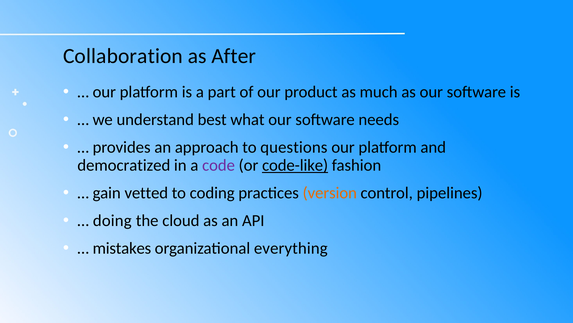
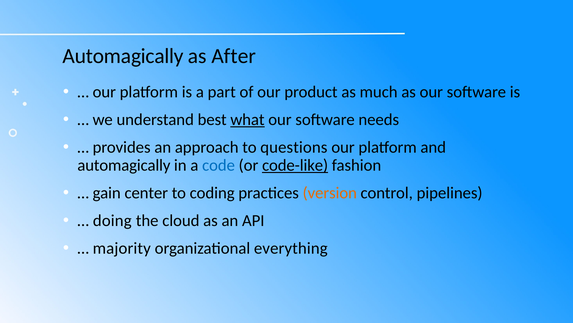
Collaboration at (123, 56): Collaboration -> Automagically
what underline: none -> present
democratized at (124, 165): democratized -> automagically
code colour: purple -> blue
vetted: vetted -> center
mistakes: mistakes -> majority
